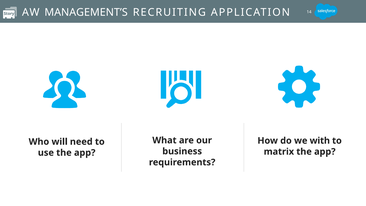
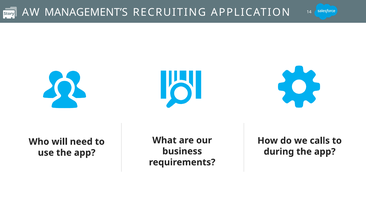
with: with -> calls
matrix: matrix -> during
